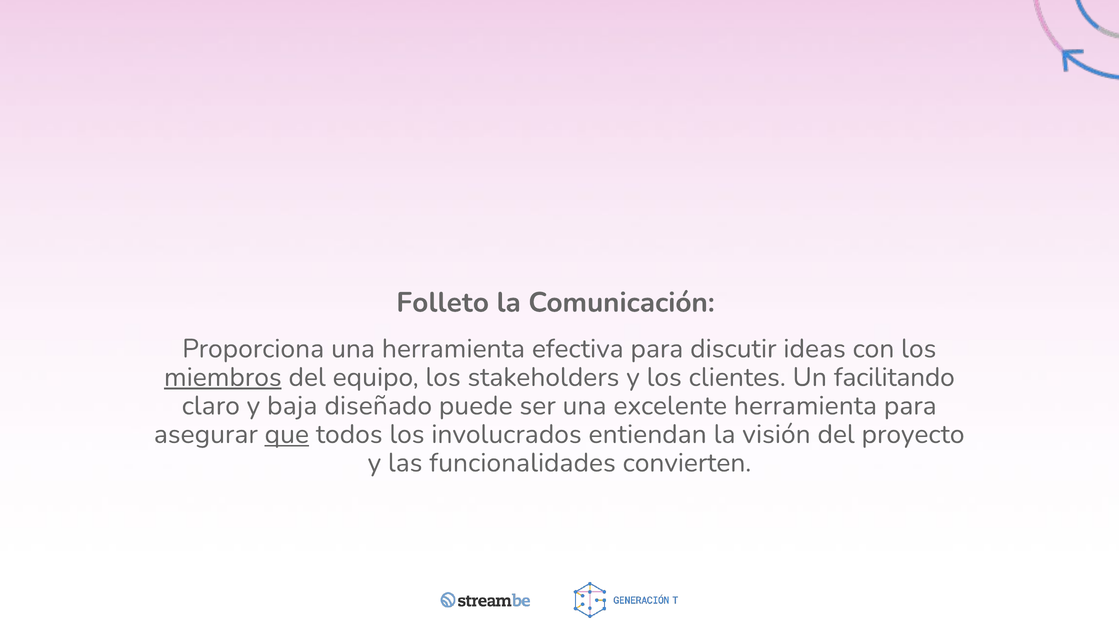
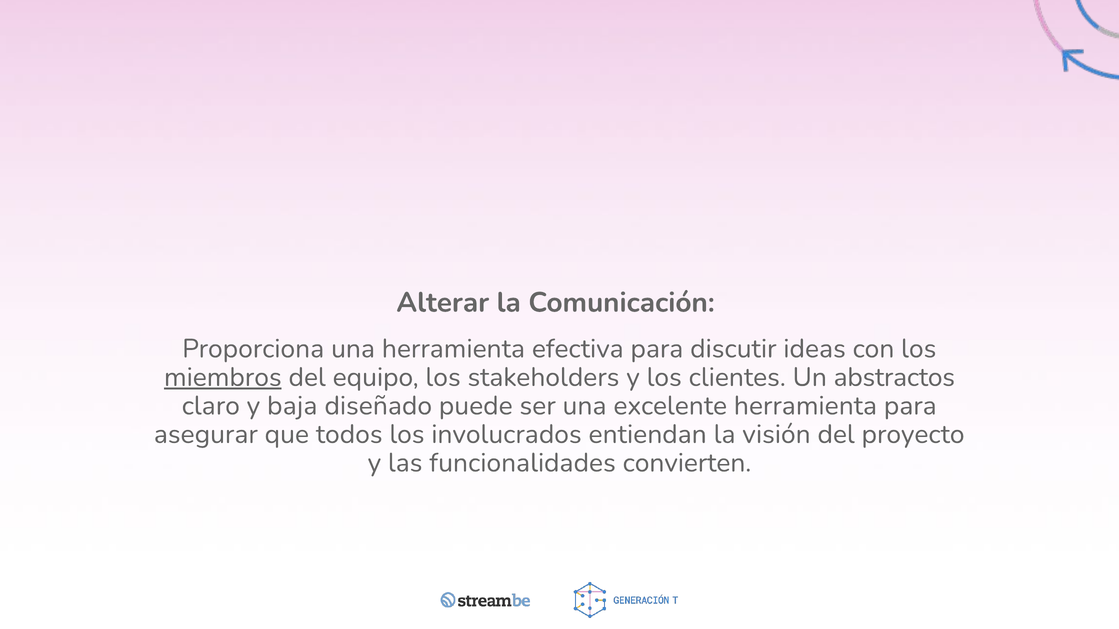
Folleto: Folleto -> Alterar
facilitando: facilitando -> abstractos
que underline: present -> none
